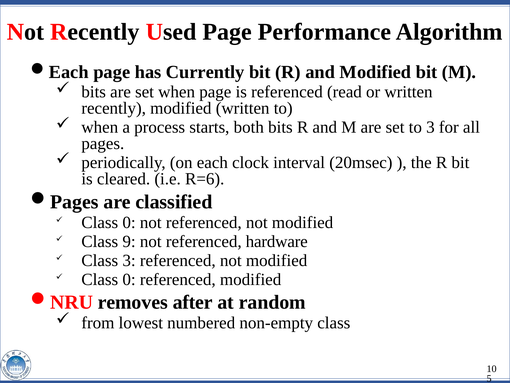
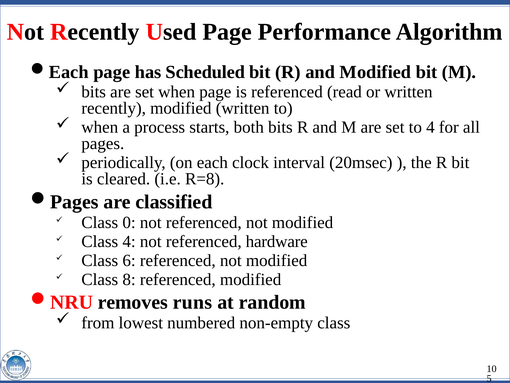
Currently: Currently -> Scheduled
to 3: 3 -> 4
R=6: R=6 -> R=8
Class 9: 9 -> 4
Class 3: 3 -> 6
0 at (129, 279): 0 -> 8
after: after -> runs
